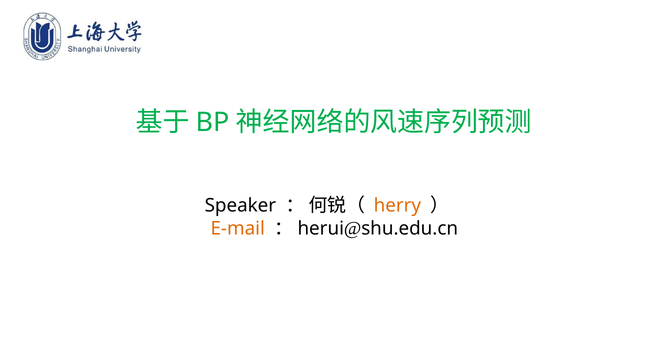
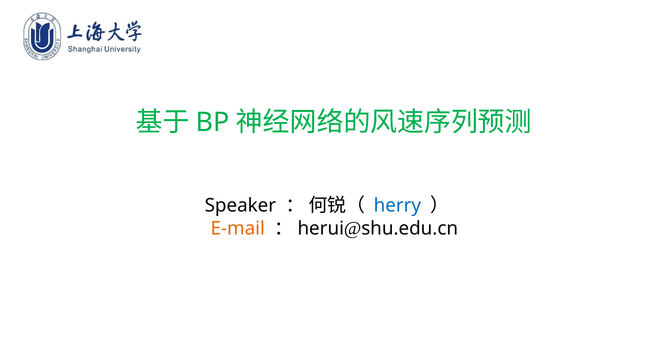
herry colour: orange -> blue
